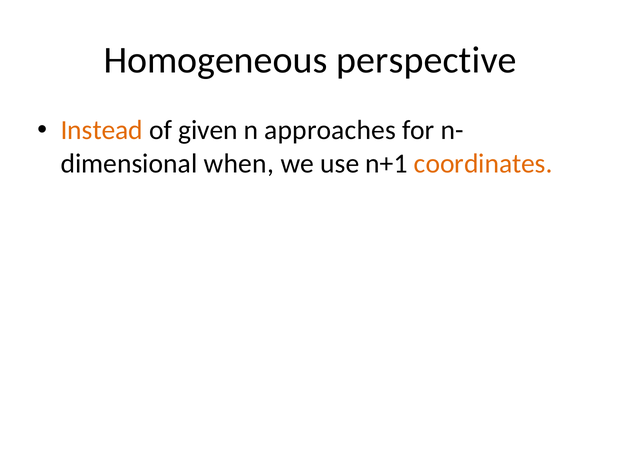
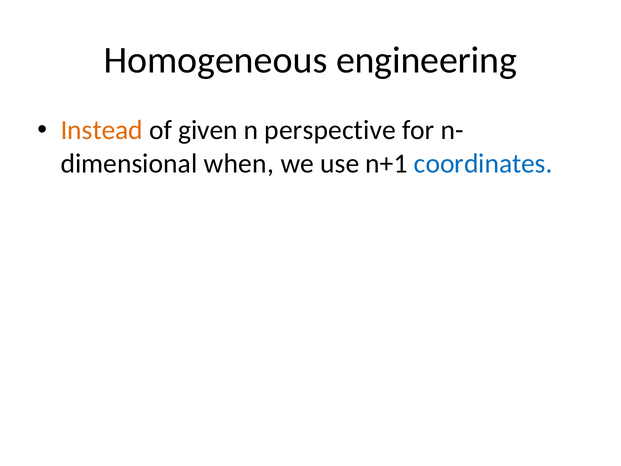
perspective: perspective -> engineering
approaches: approaches -> perspective
coordinates colour: orange -> blue
